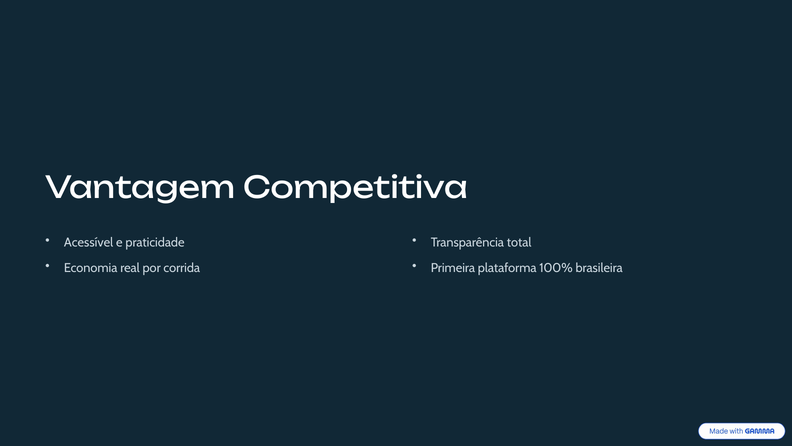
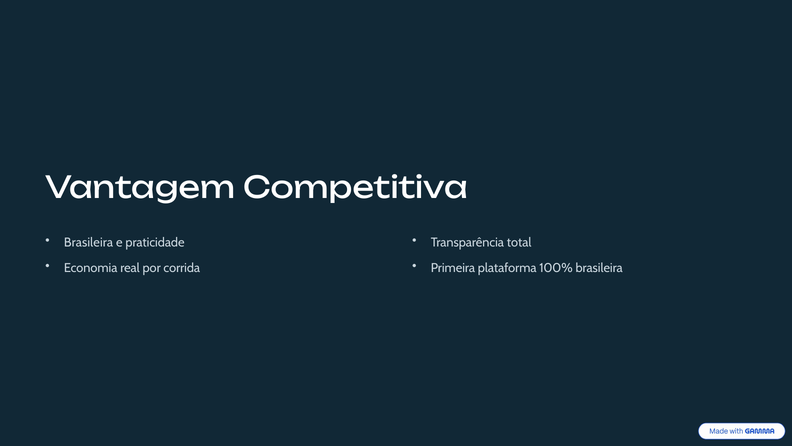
Acessível at (89, 242): Acessível -> Brasileira
